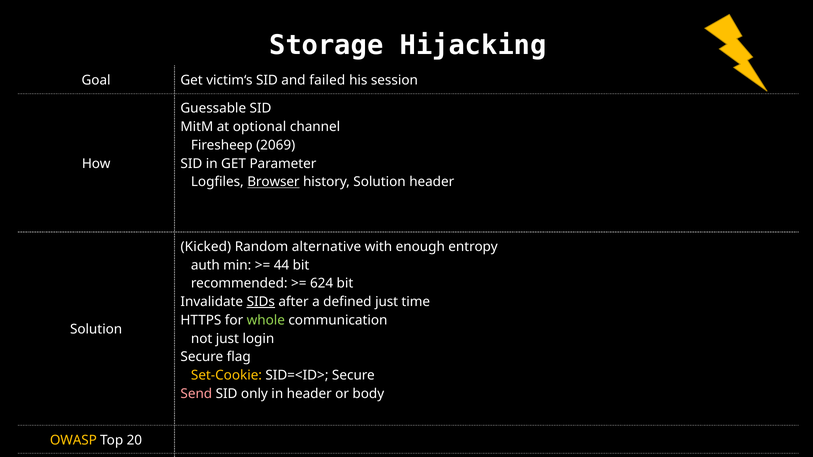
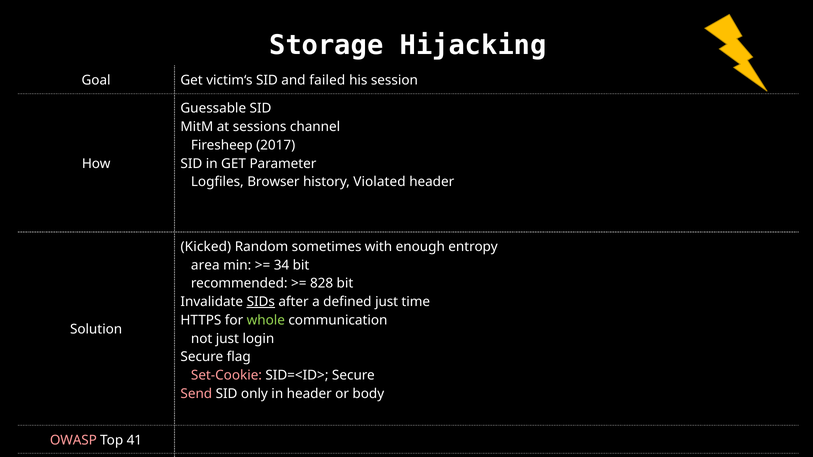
optional: optional -> sessions
2069: 2069 -> 2017
Browser underline: present -> none
history Solution: Solution -> Violated
alternative: alternative -> sometimes
auth: auth -> area
44: 44 -> 34
624: 624 -> 828
Set-Cookie colour: yellow -> pink
OWASP colour: yellow -> pink
20: 20 -> 41
